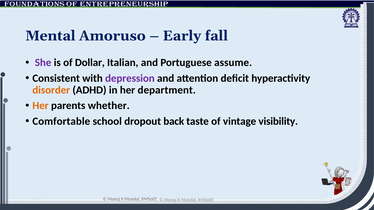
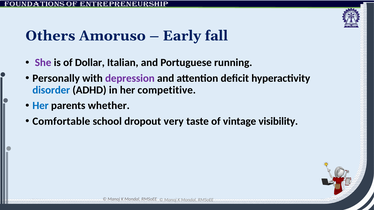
Mental: Mental -> Others
assume: assume -> running
Consistent: Consistent -> Personally
disorder colour: orange -> blue
department: department -> competitive
Her at (40, 106) colour: orange -> blue
back: back -> very
